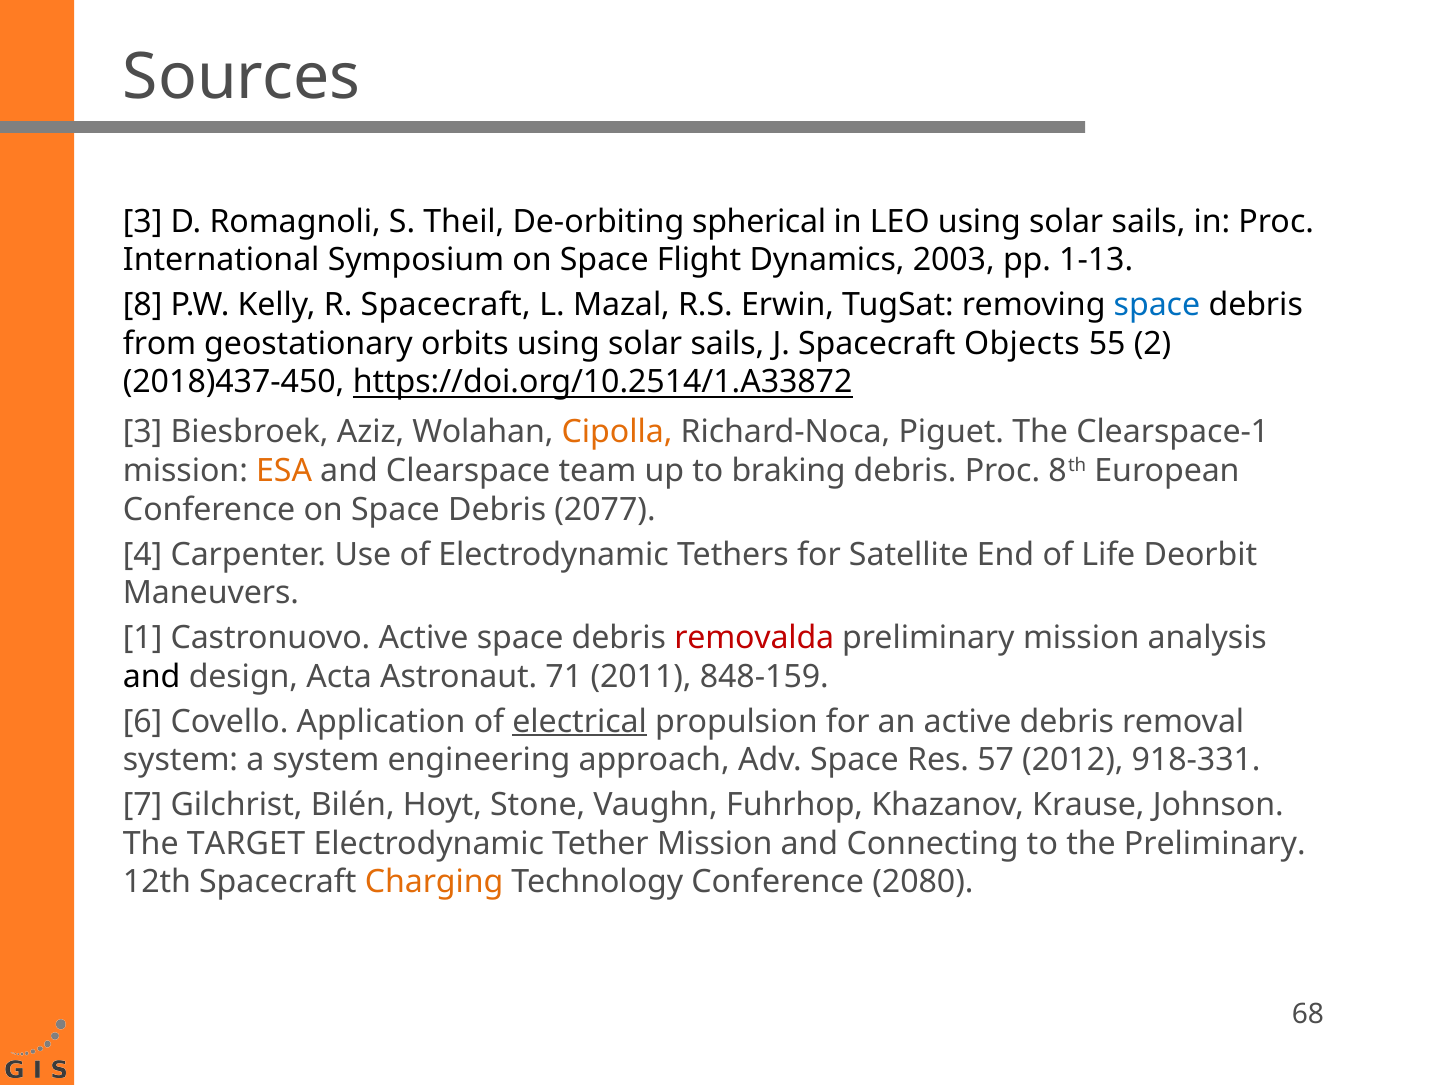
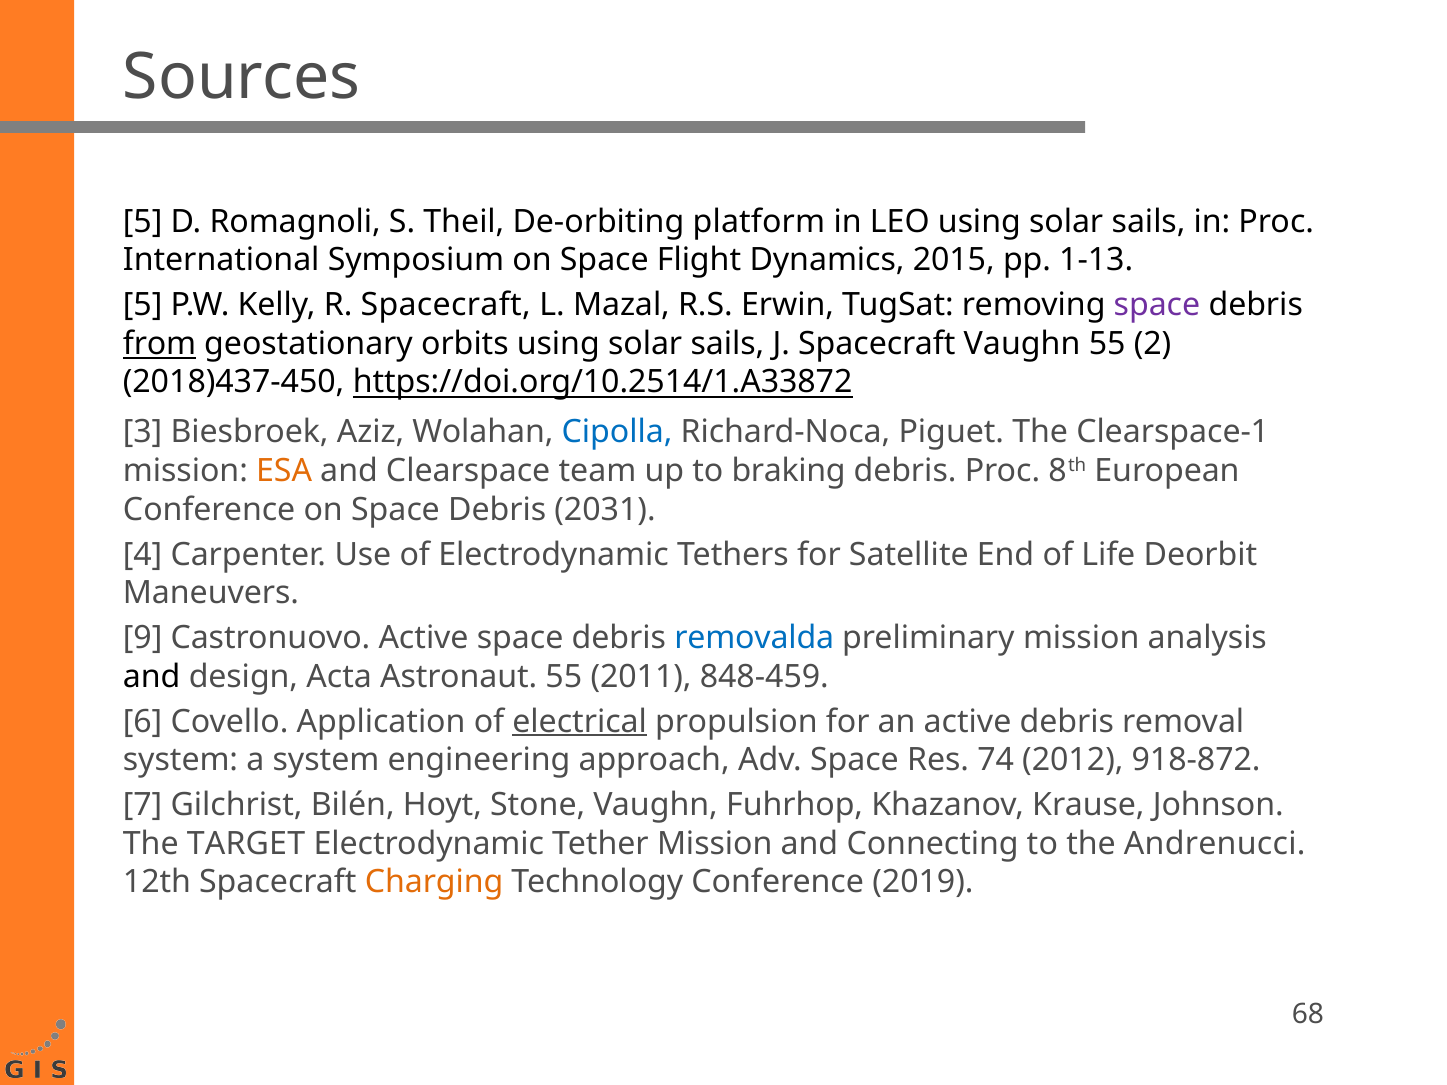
3 at (143, 222): 3 -> 5
spherical: spherical -> platform
2003: 2003 -> 2015
8 at (143, 305): 8 -> 5
space at (1157, 305) colour: blue -> purple
from underline: none -> present
Spacecraft Objects: Objects -> Vaughn
Cipolla colour: orange -> blue
2077: 2077 -> 2031
1: 1 -> 9
removalda colour: red -> blue
Astronaut 71: 71 -> 55
848-159: 848-159 -> 848-459
57: 57 -> 74
918-331: 918-331 -> 918-872
the Preliminary: Preliminary -> Andrenucci
2080: 2080 -> 2019
